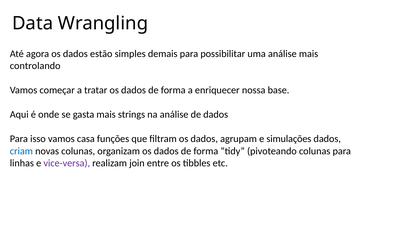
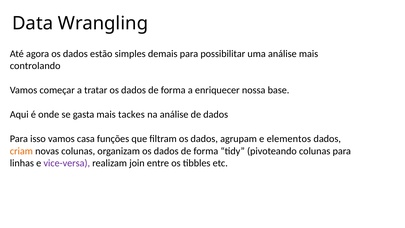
strings: strings -> tackes
simulações: simulações -> elementos
criam colour: blue -> orange
